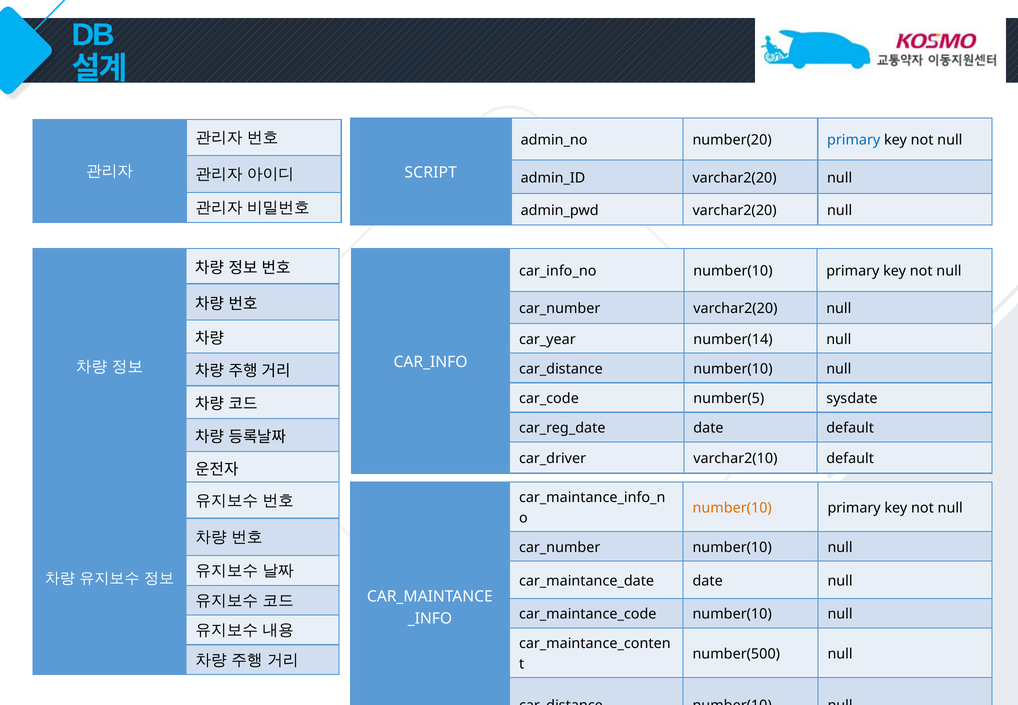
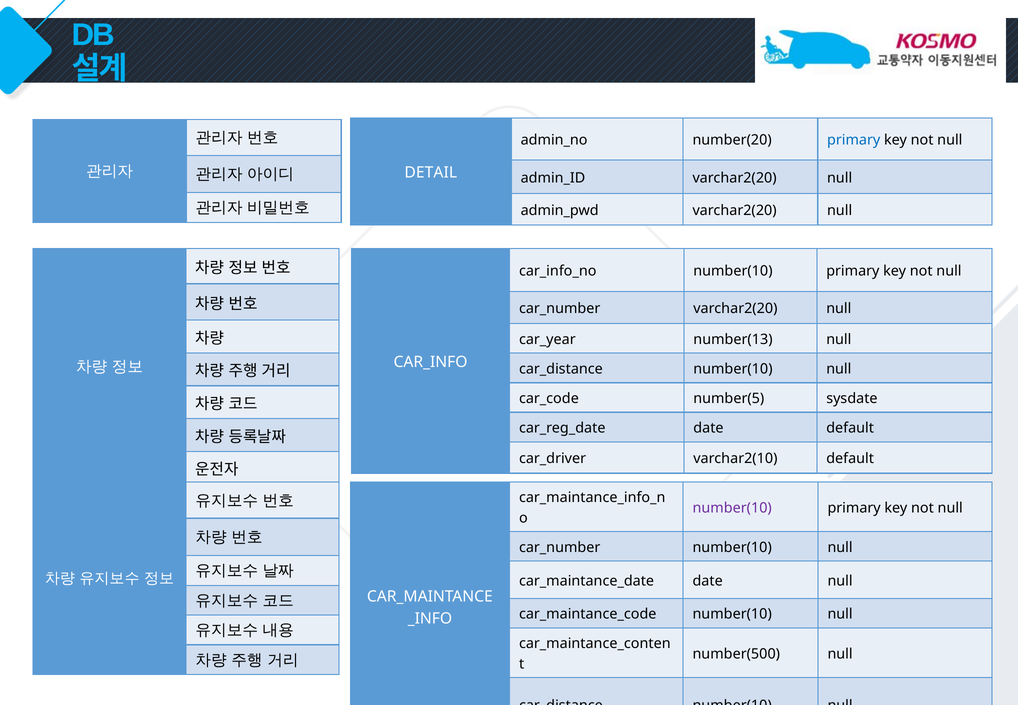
SCRIPT: SCRIPT -> DETAIL
number(14: number(14 -> number(13
number(10 at (732, 508) colour: orange -> purple
